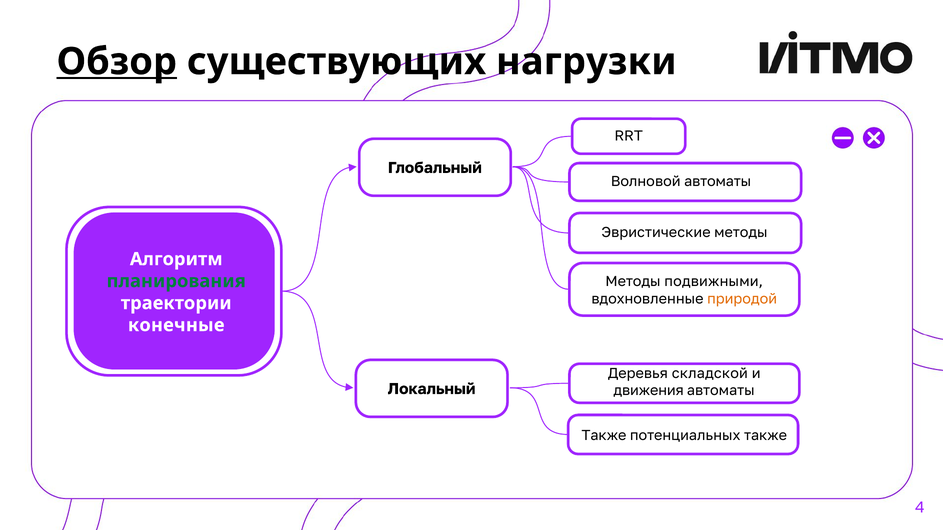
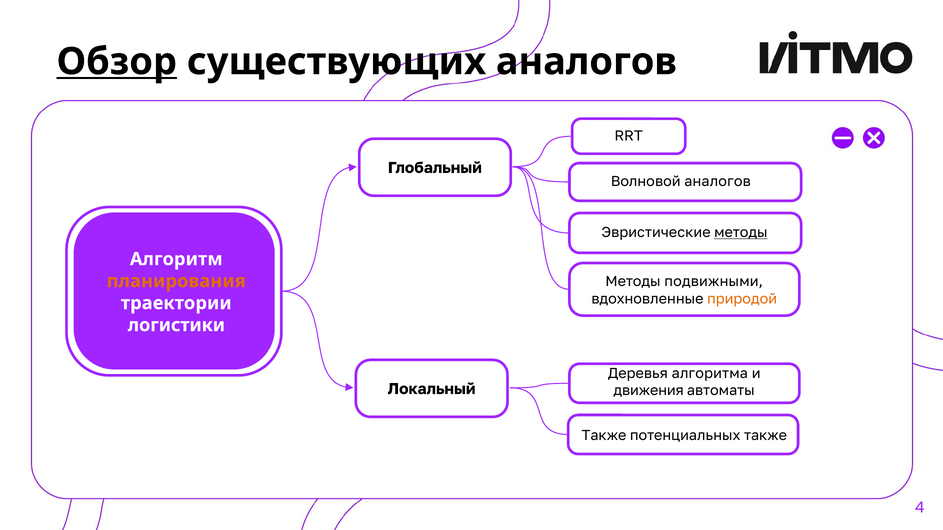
существующих нагрузки: нагрузки -> аналогов
Волновой автоматы: автоматы -> аналогов
методы at (741, 233) underline: none -> present
планирования colour: green -> orange
конечные: конечные -> логистики
складской: складской -> алгоритма
